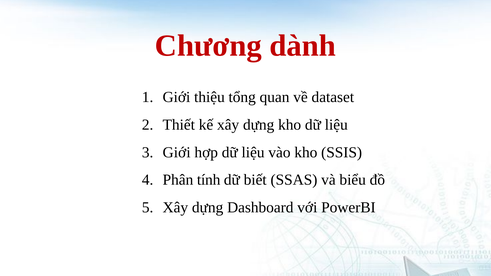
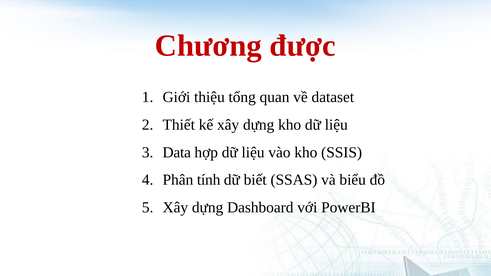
dành: dành -> được
Giới at (177, 152): Giới -> Data
